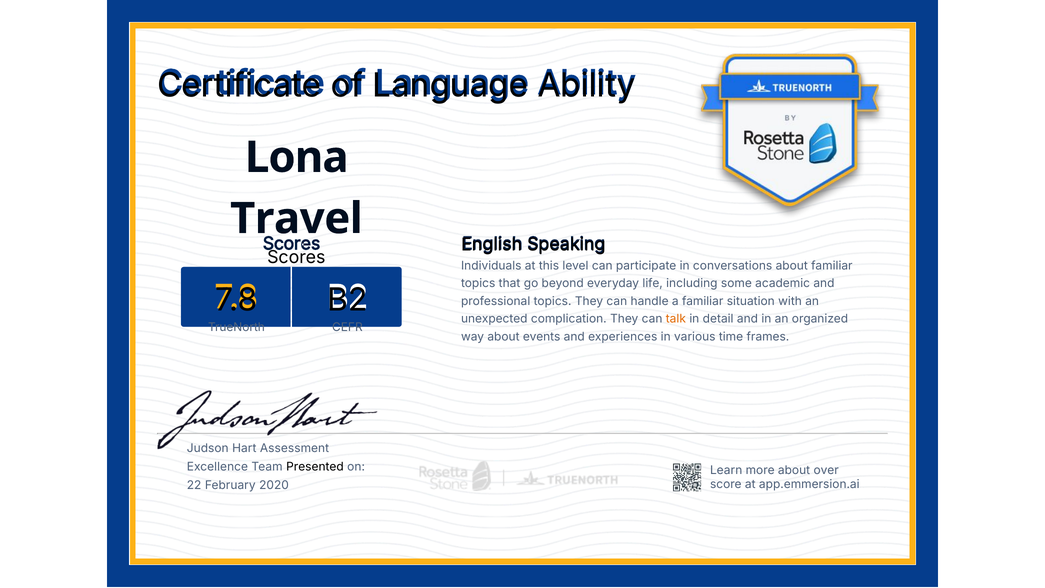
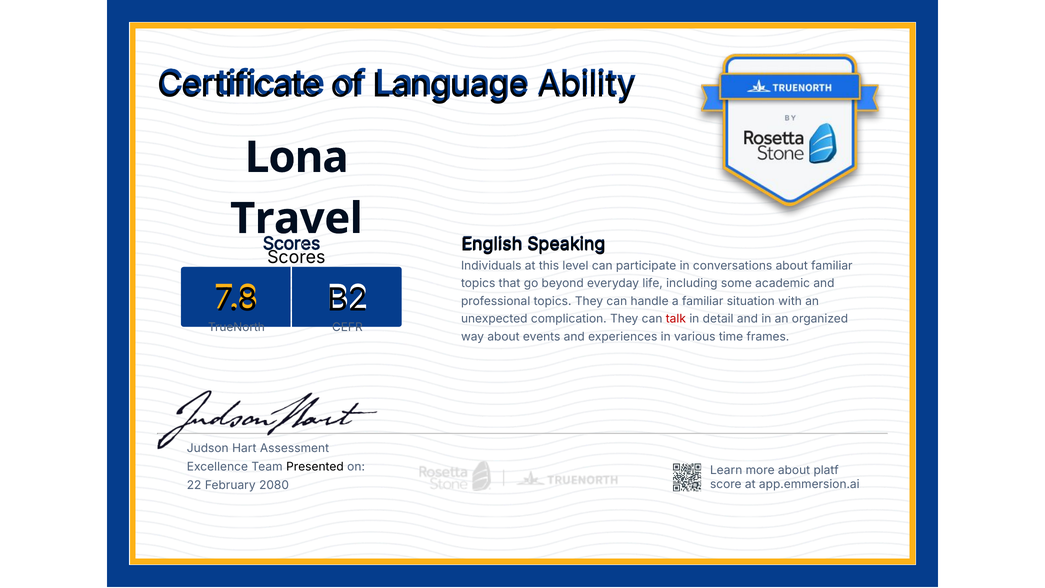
talk colour: orange -> red
over: over -> platf
2020: 2020 -> 2080
